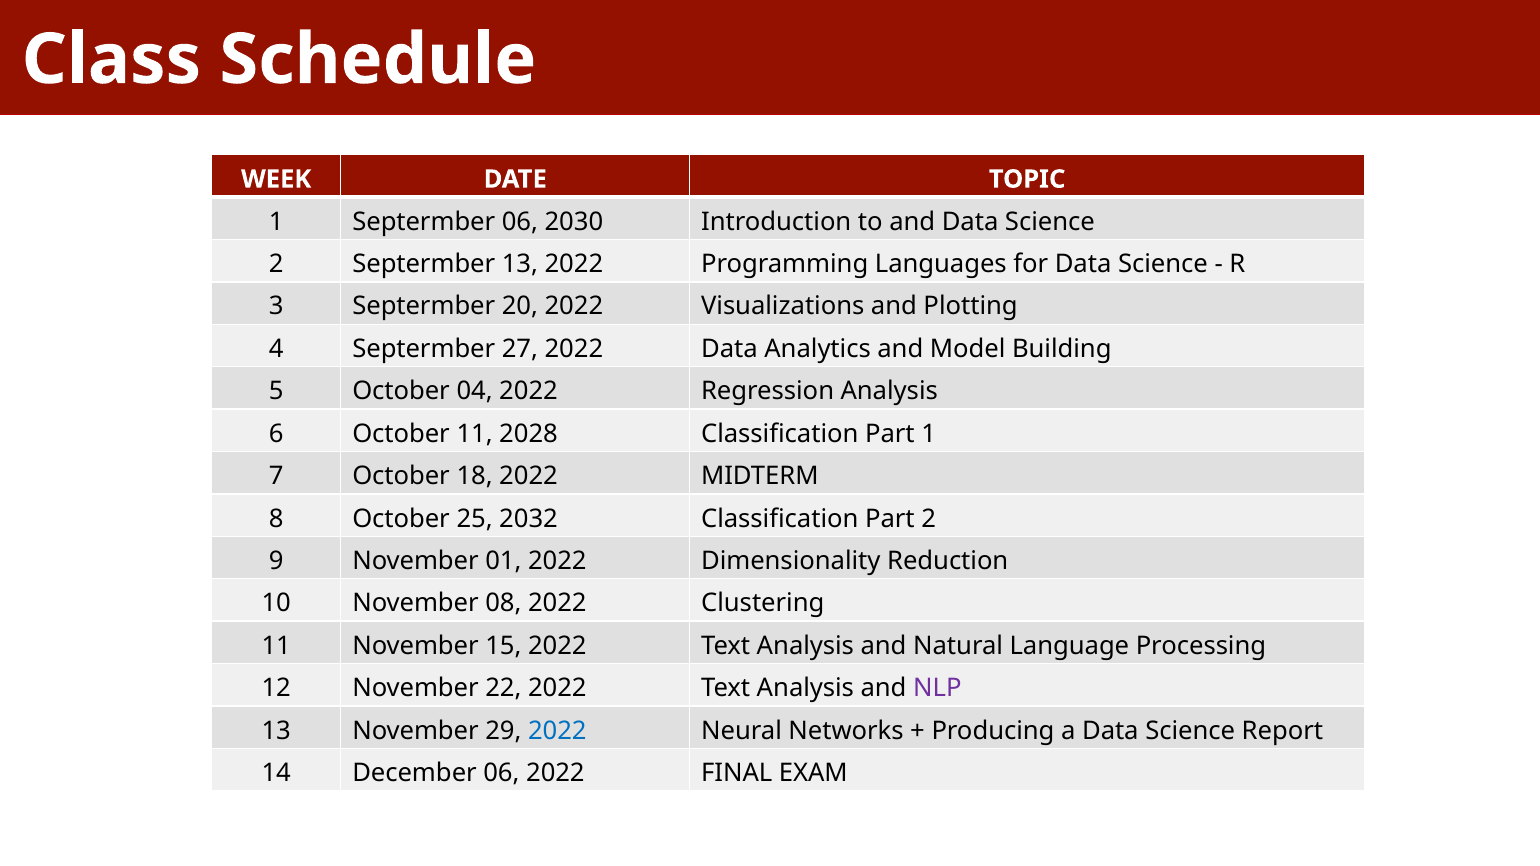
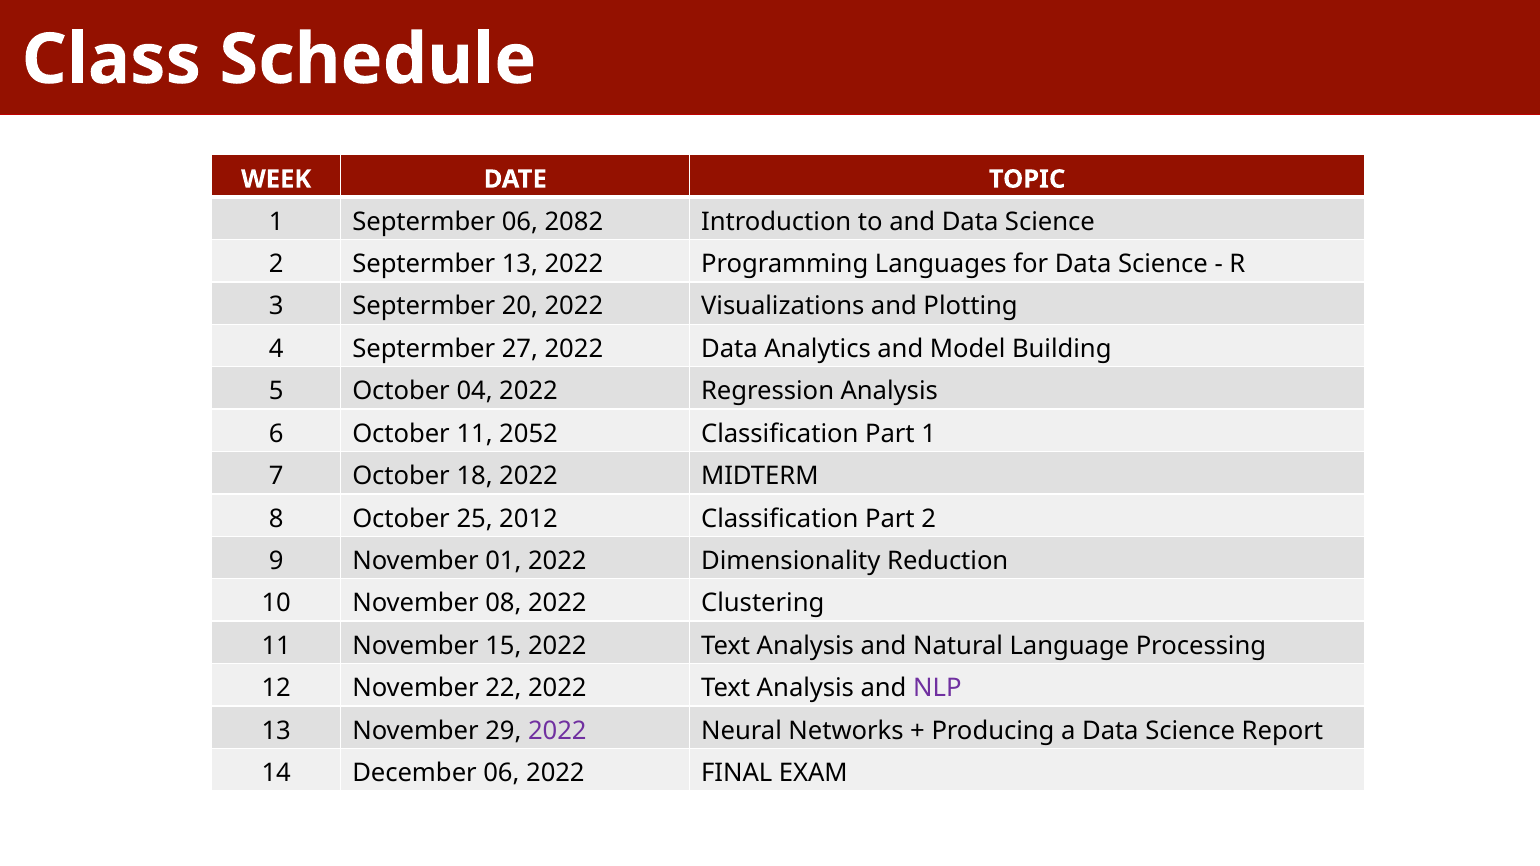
2030: 2030 -> 2082
2028: 2028 -> 2052
2032: 2032 -> 2012
2022 at (557, 731) colour: blue -> purple
